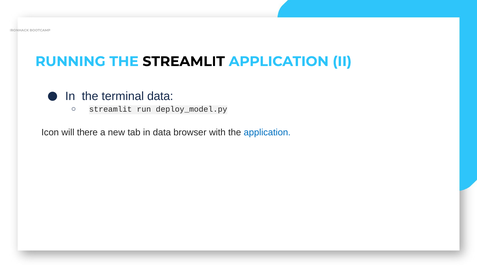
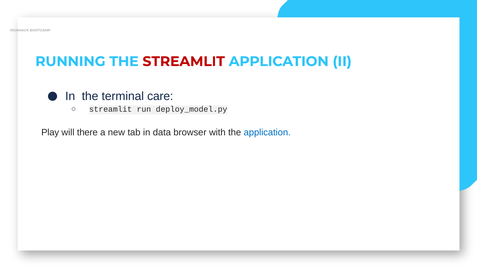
STREAMLIT at (184, 62) colour: black -> red
terminal data: data -> care
Icon: Icon -> Play
